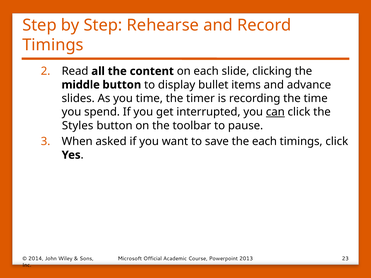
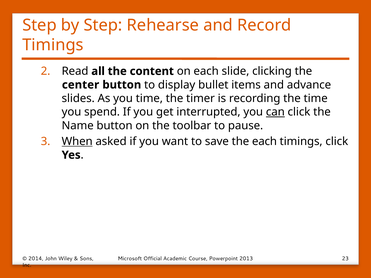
middle: middle -> center
Styles: Styles -> Name
When underline: none -> present
